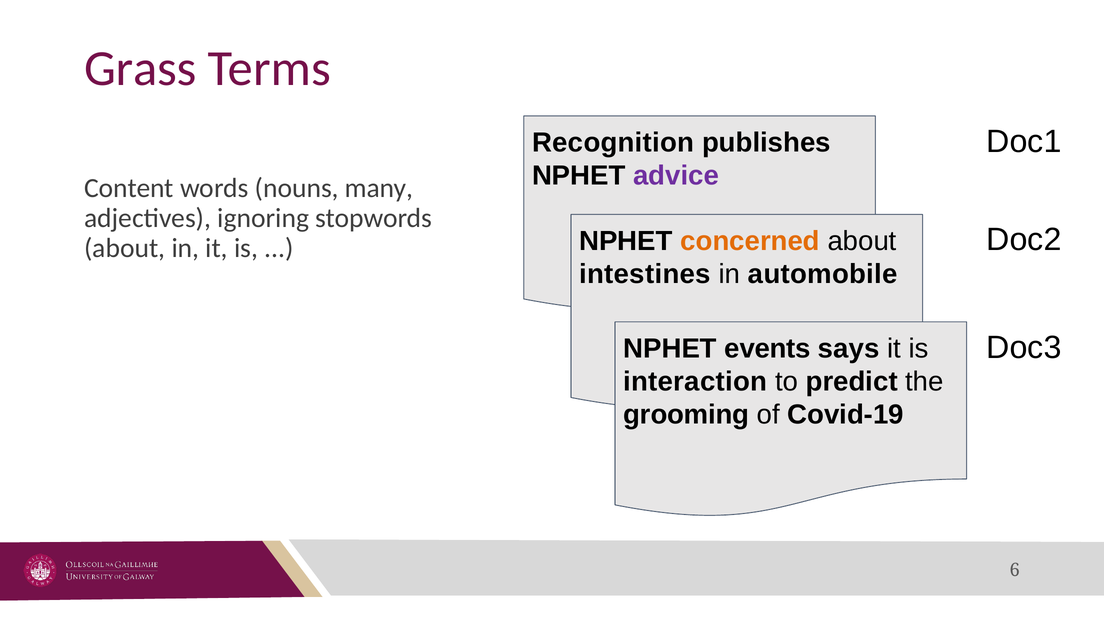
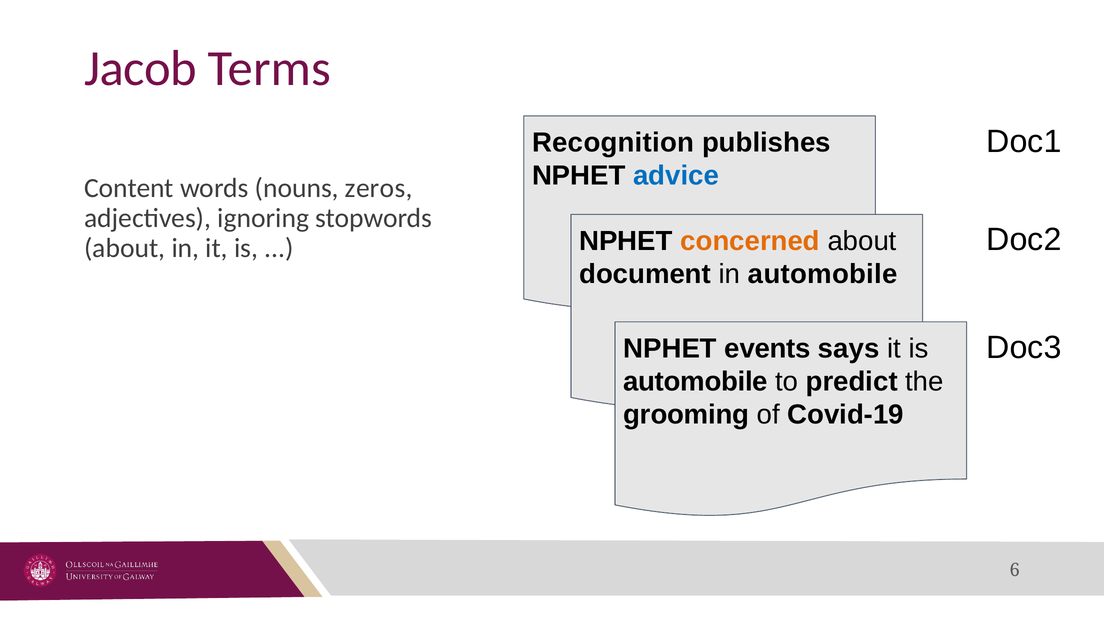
Grass: Grass -> Jacob
advice colour: purple -> blue
many: many -> zeros
intestines: intestines -> document
interaction at (695, 382): interaction -> automobile
